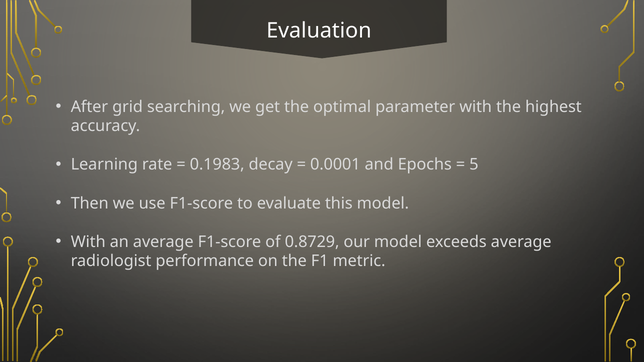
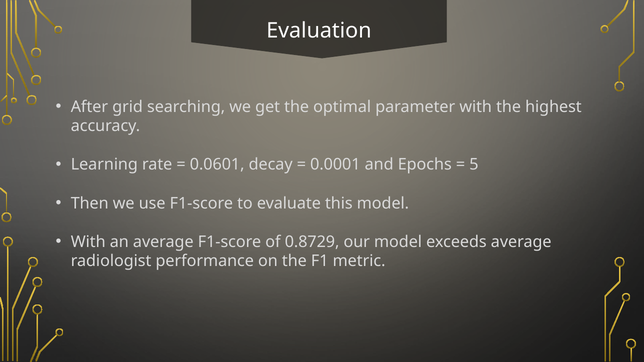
0.1983: 0.1983 -> 0.0601
